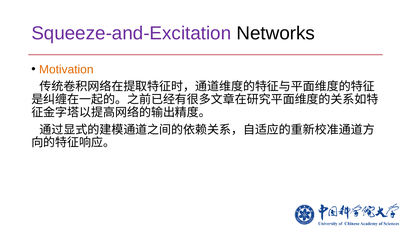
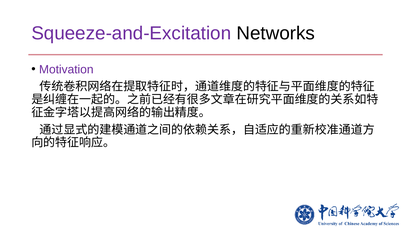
Motivation colour: orange -> purple
